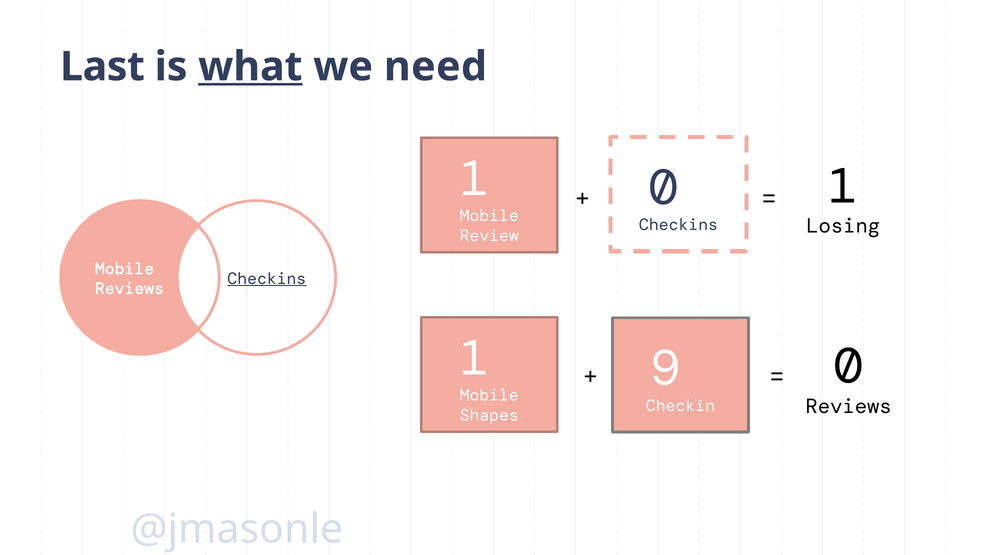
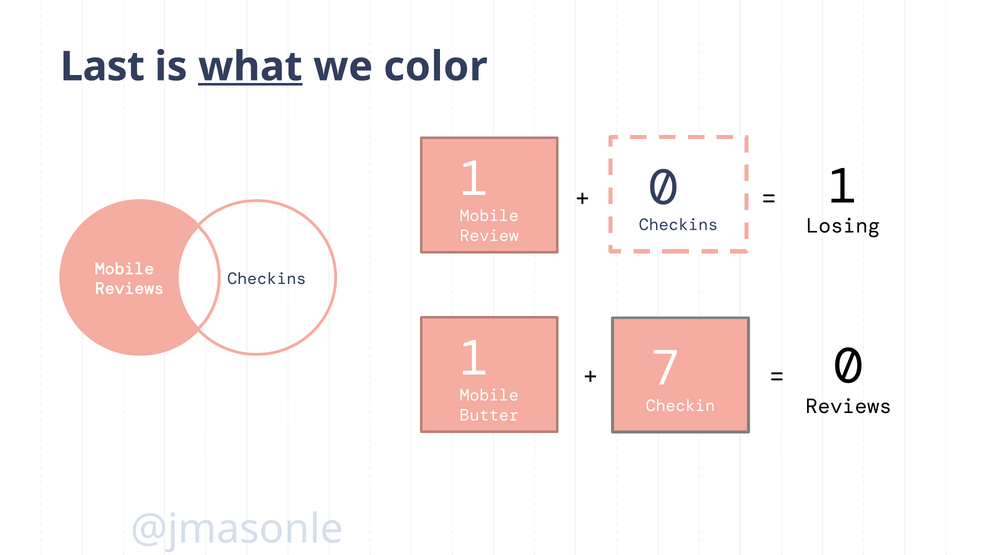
need: need -> color
Checkins at (267, 279) underline: present -> none
9: 9 -> 7
Shapes: Shapes -> Butter
